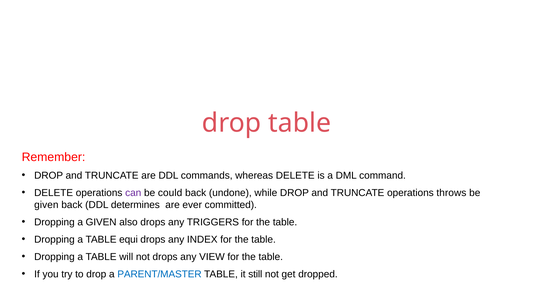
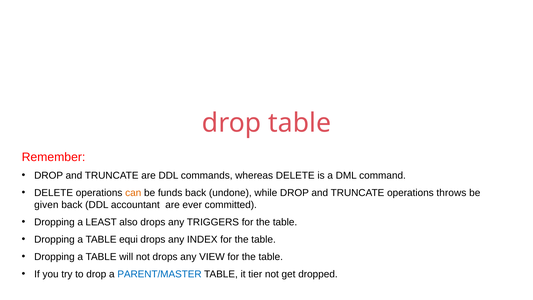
can colour: purple -> orange
could: could -> funds
determines: determines -> accountant
a GIVEN: GIVEN -> LEAST
still: still -> tier
